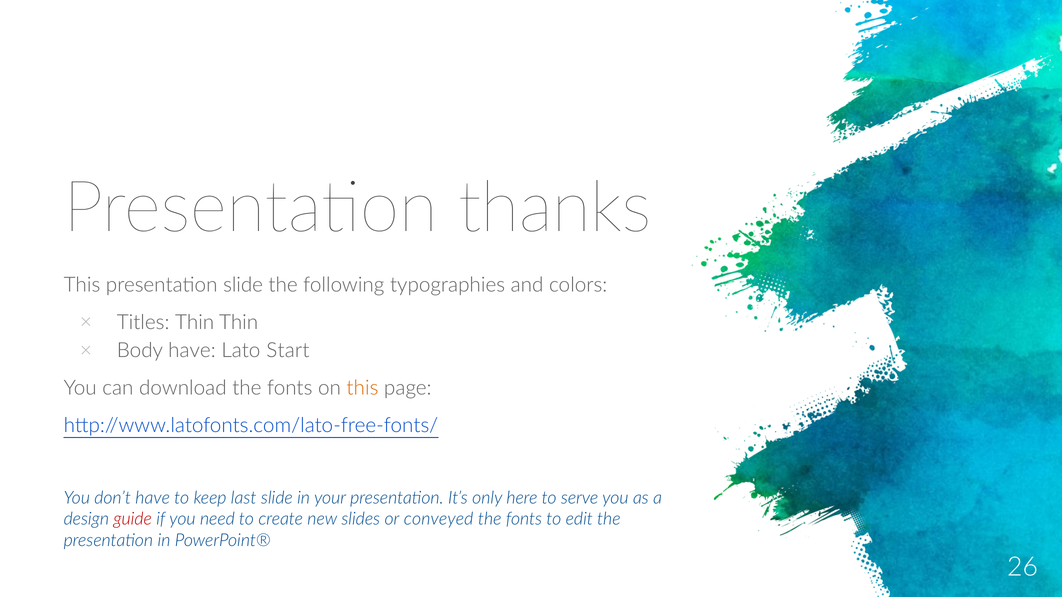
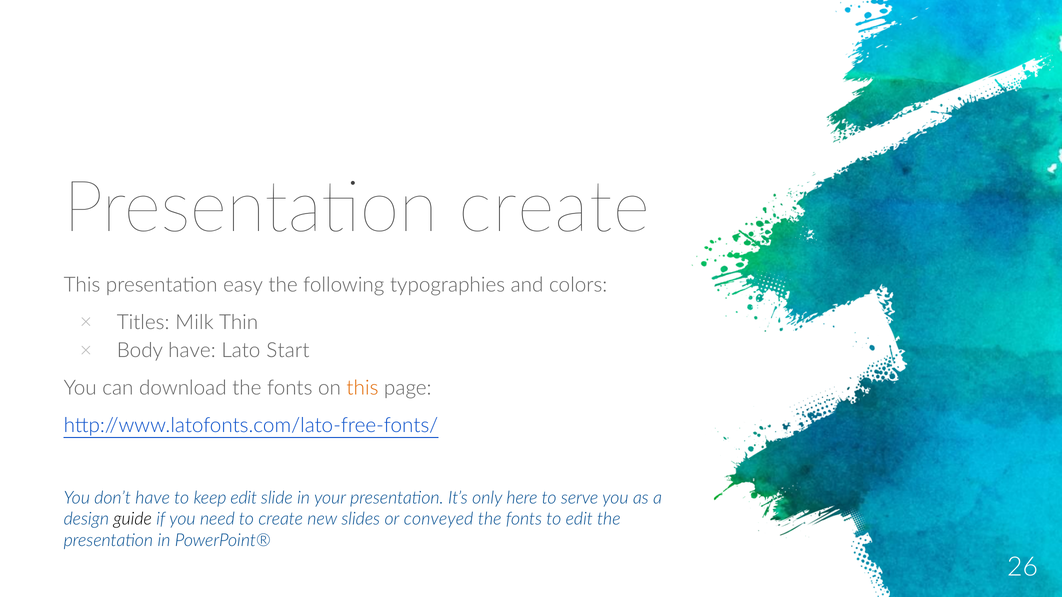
Presentation thanks: thanks -> create
presentation slide: slide -> easy
Titles Thin: Thin -> Milk
keep last: last -> edit
guide colour: red -> black
